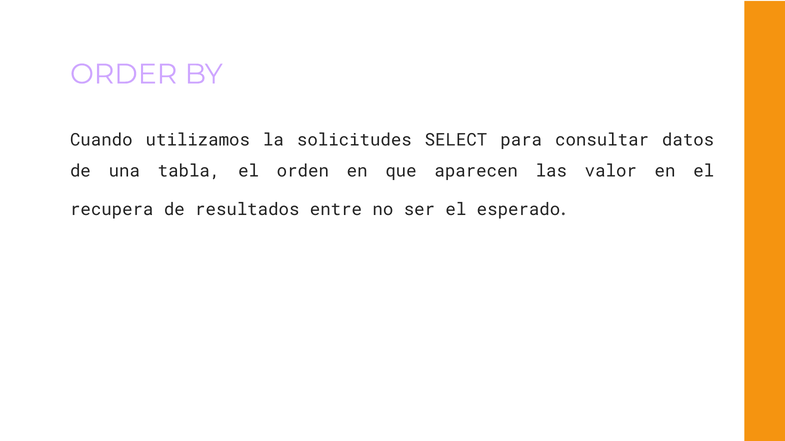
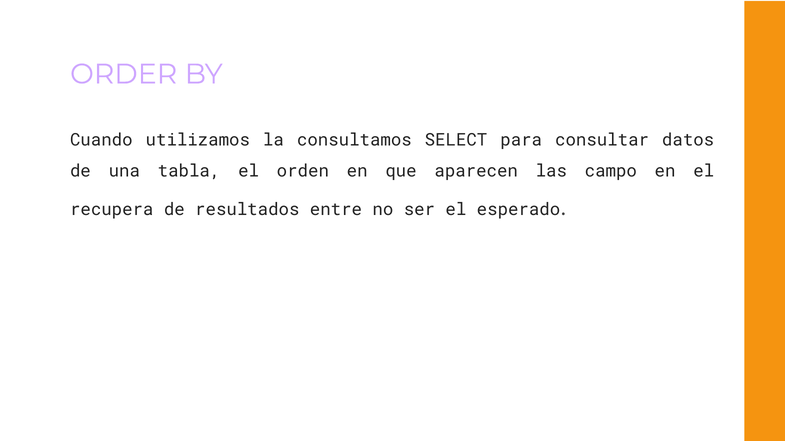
solicitudes: solicitudes -> consultamos
valor: valor -> campo
